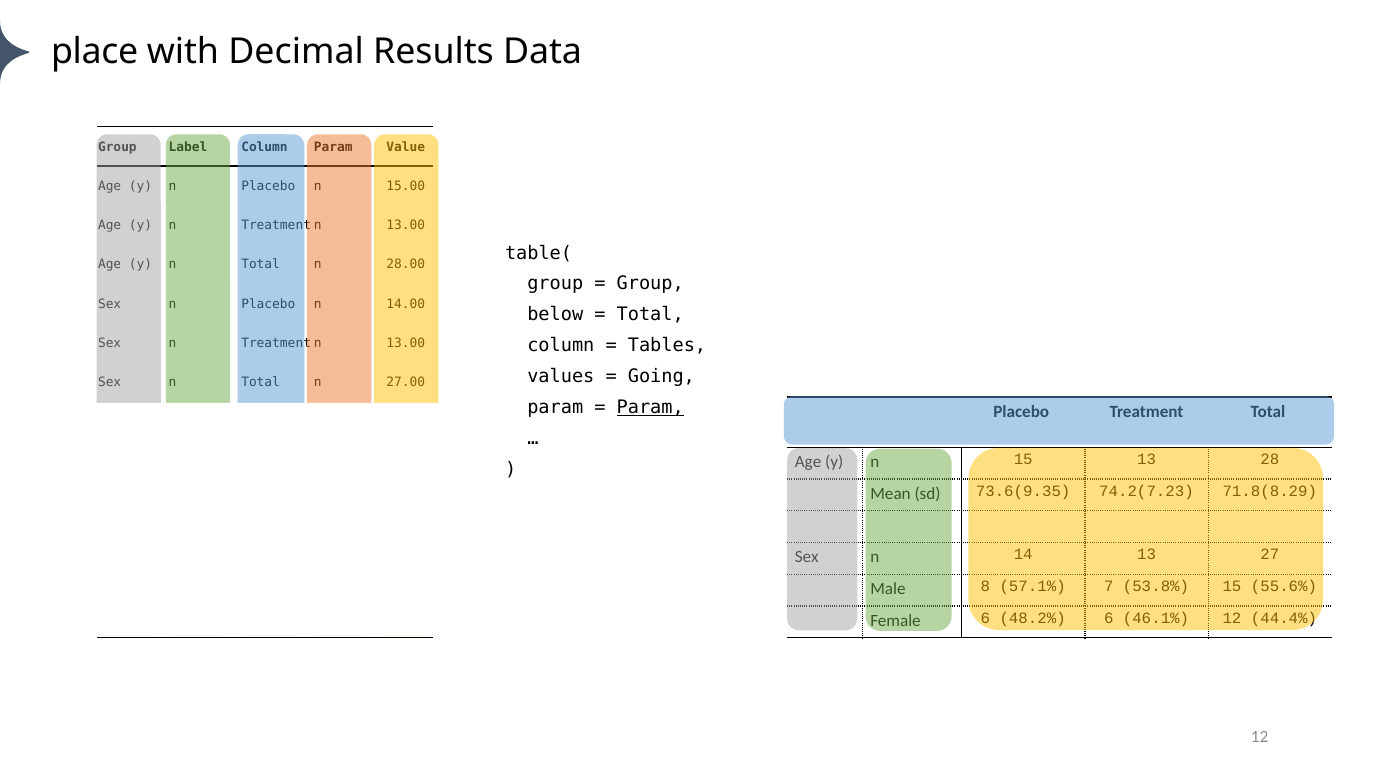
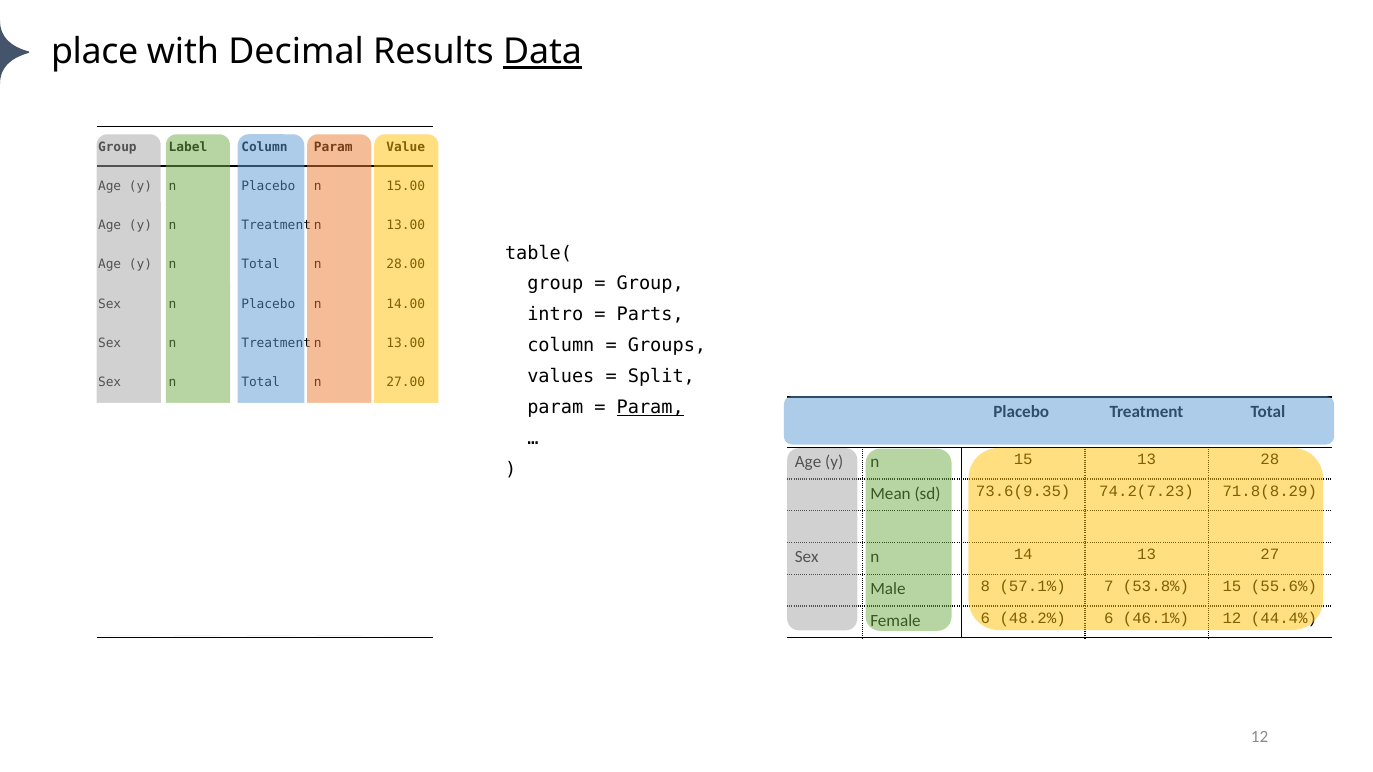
Data underline: none -> present
below: below -> intro
Total at (650, 315): Total -> Parts
Tables: Tables -> Groups
Going: Going -> Split
